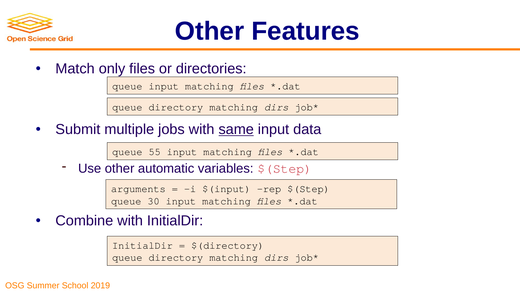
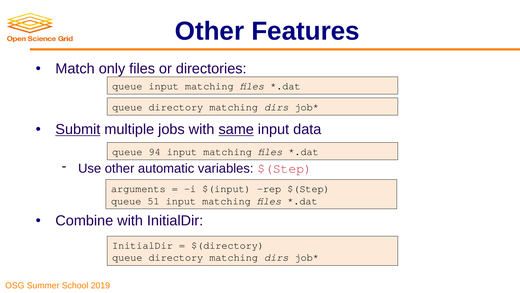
Submit underline: none -> present
55: 55 -> 94
30: 30 -> 51
